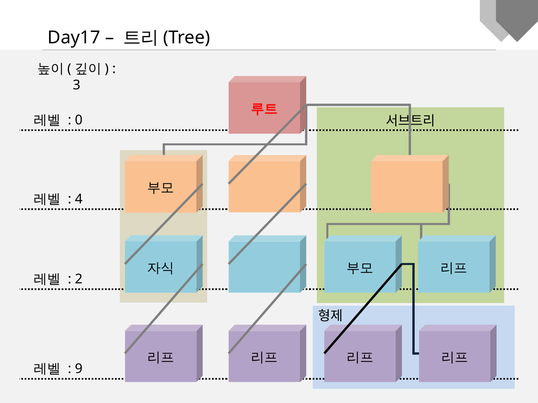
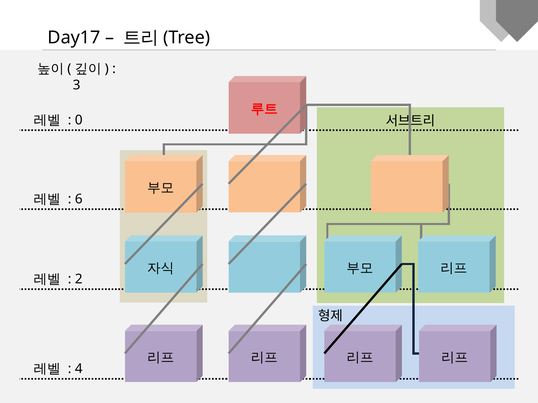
4: 4 -> 6
9: 9 -> 4
